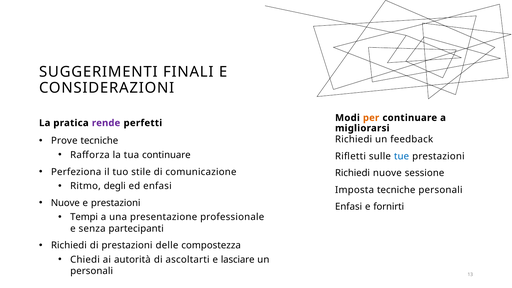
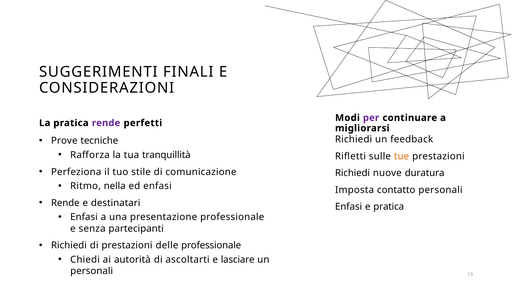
per colour: orange -> purple
tua continuare: continuare -> tranquillità
tue colour: blue -> orange
sessione: sessione -> duratura
degli: degli -> nella
Imposta tecniche: tecniche -> contatto
Nuove at (65, 203): Nuove -> Rende
e prestazioni: prestazioni -> destinatari
e fornirti: fornirti -> pratica
Tempi at (84, 217): Tempi -> Enfasi
delle compostezza: compostezza -> professionale
